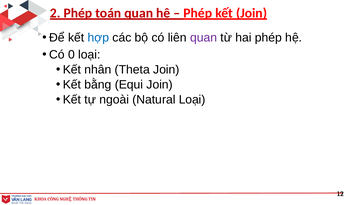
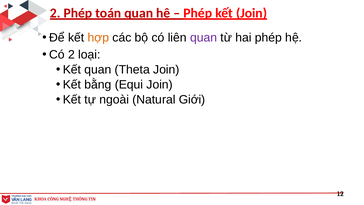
hợp colour: blue -> orange
Có 0: 0 -> 2
Kết nhân: nhân -> quan
Natural Loại: Loại -> Giới
